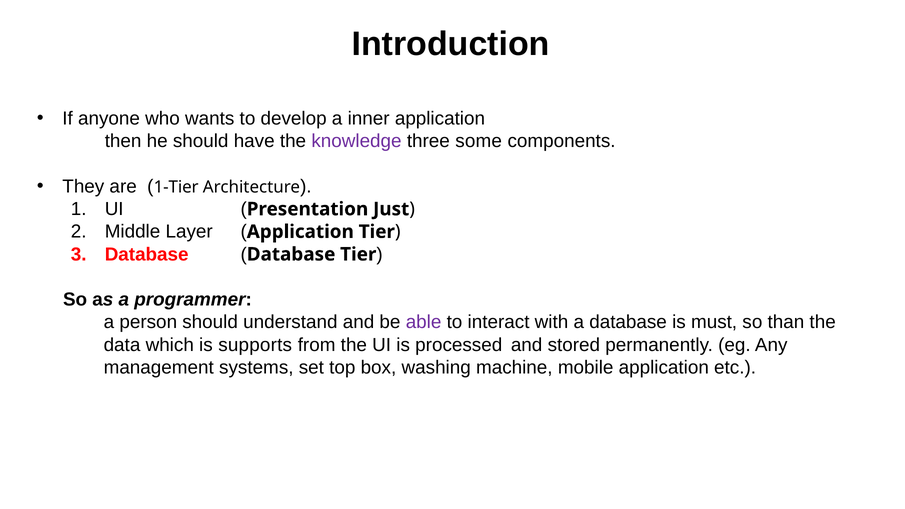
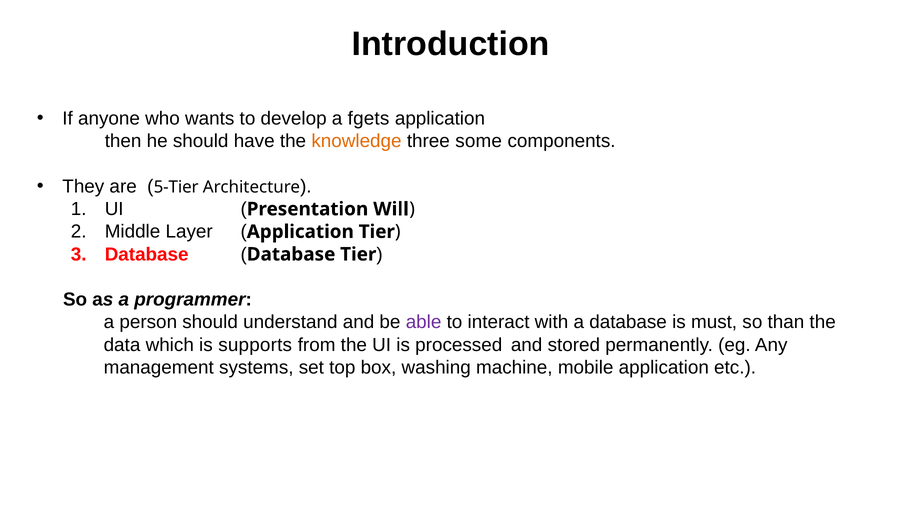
inner: inner -> fgets
knowledge colour: purple -> orange
1-Tier: 1-Tier -> 5-Tier
Just: Just -> Will
